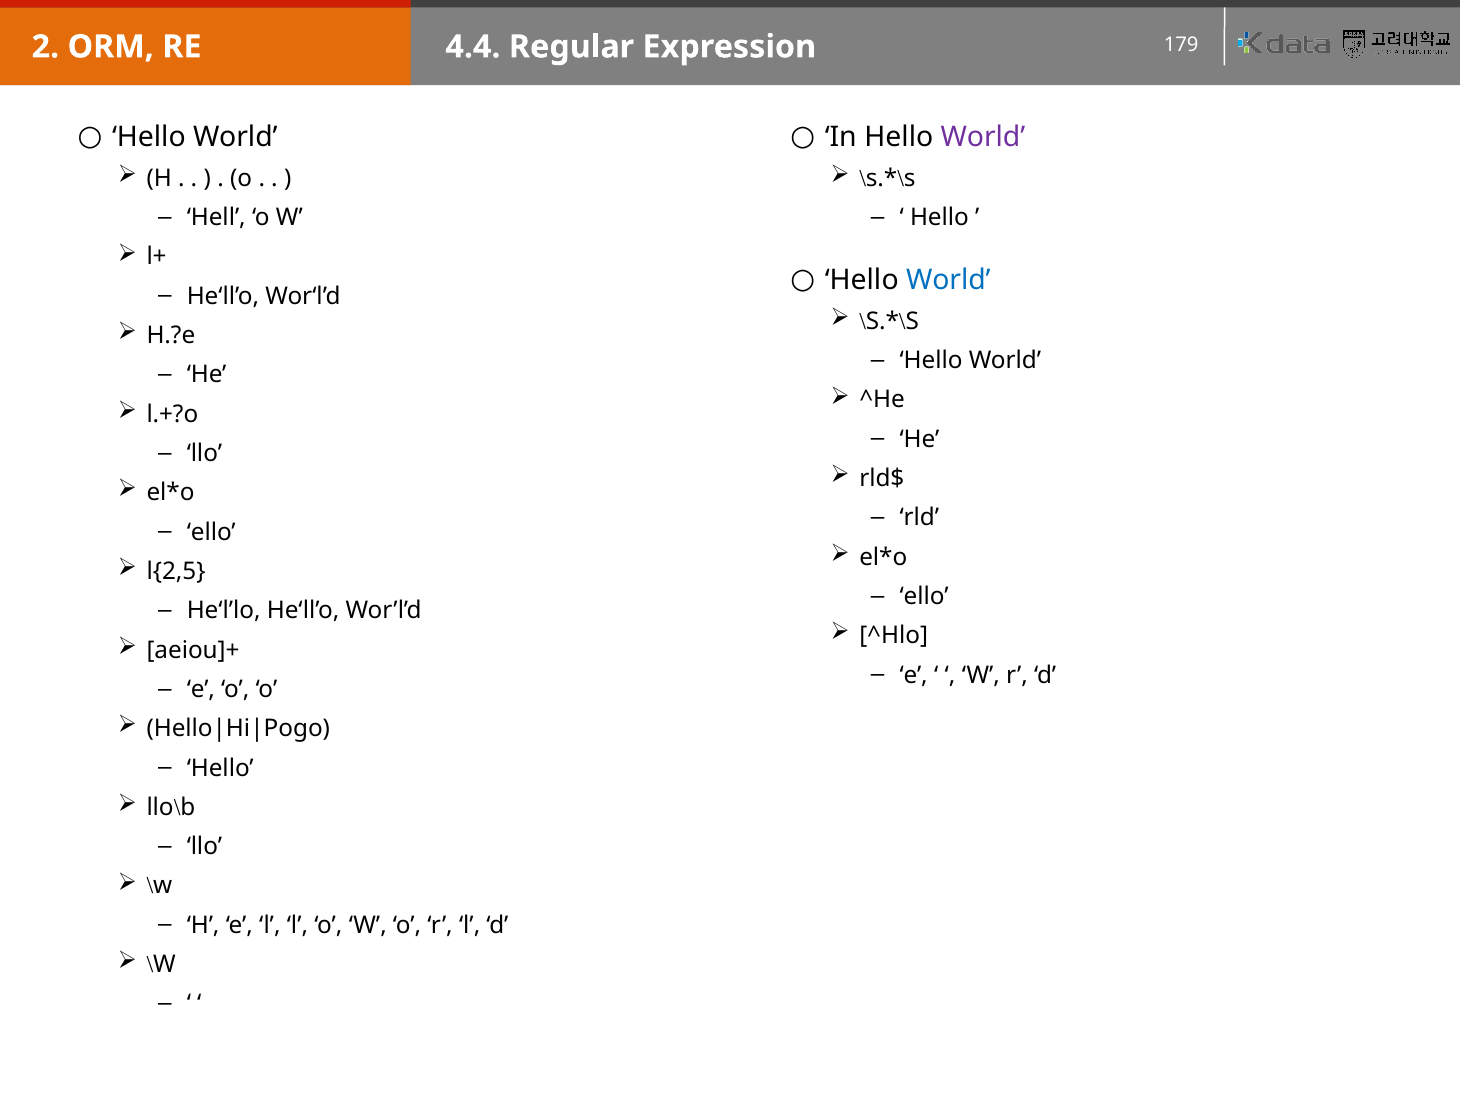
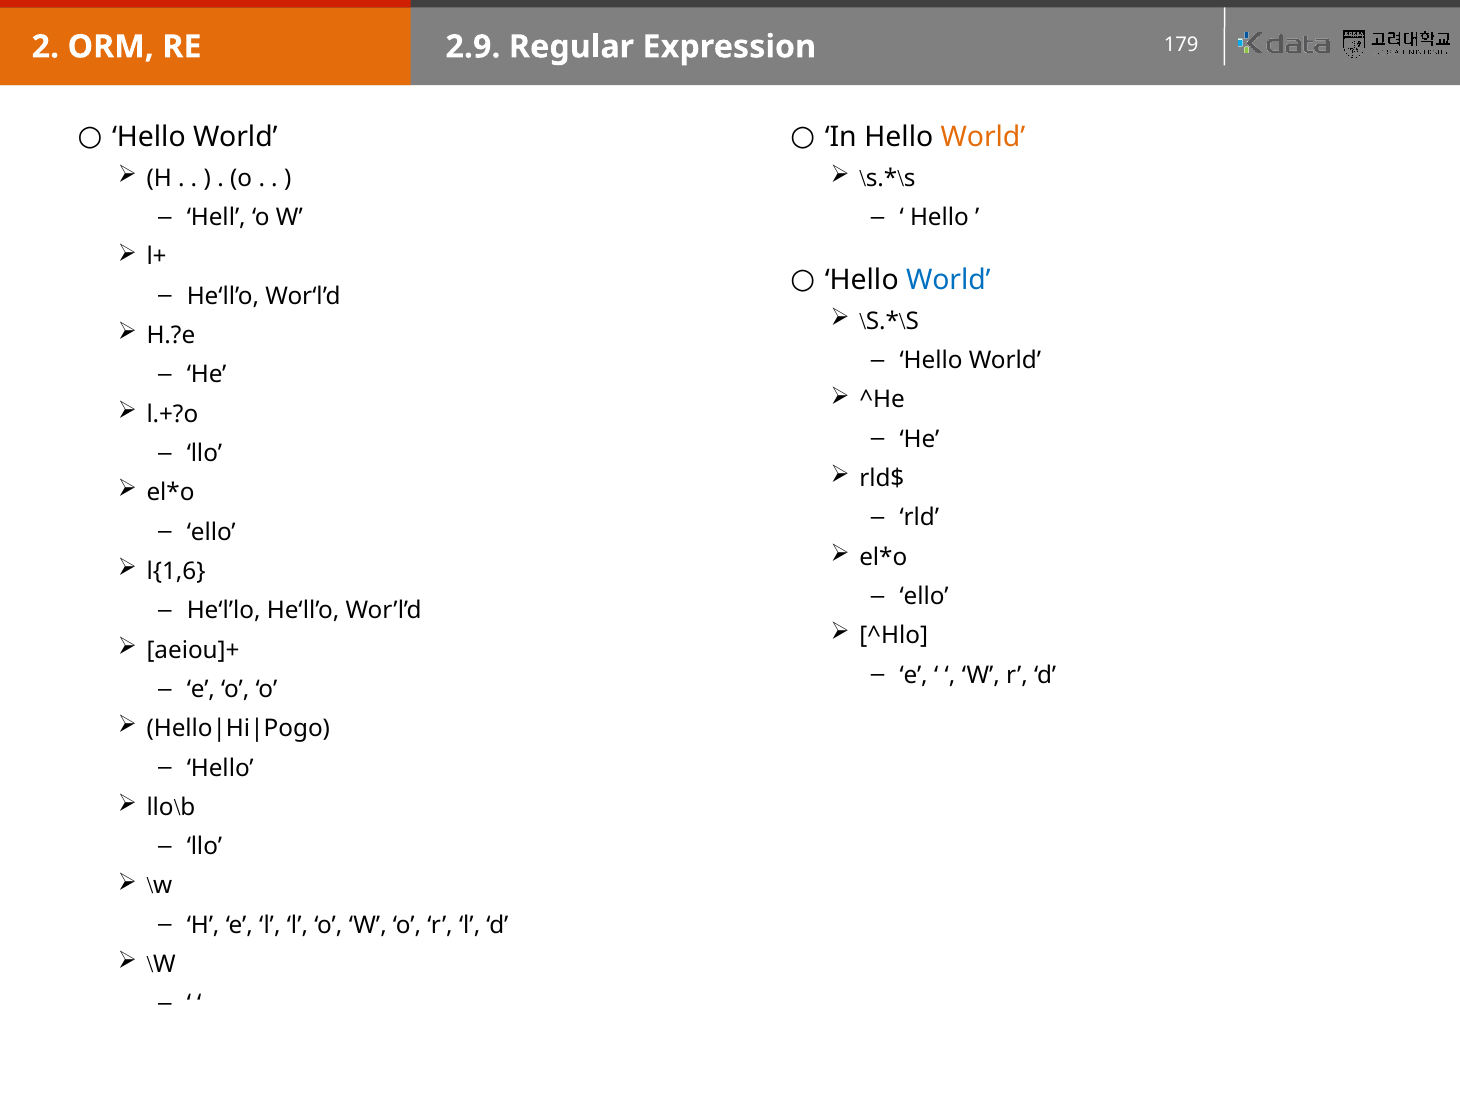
4.4: 4.4 -> 2.9
World at (983, 137) colour: purple -> orange
l{2,5: l{2,5 -> l{1,6
